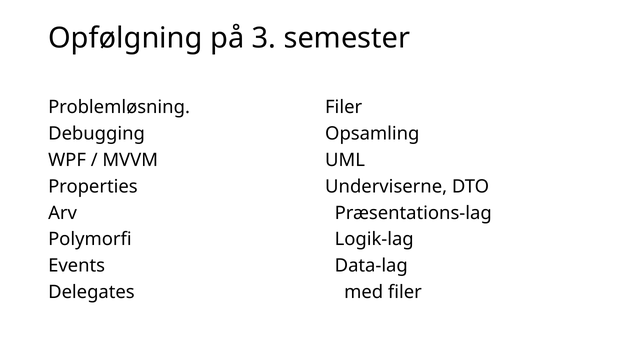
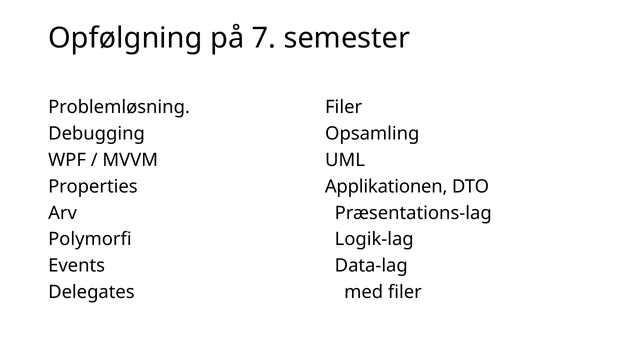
3: 3 -> 7
Underviserne: Underviserne -> Applikationen
